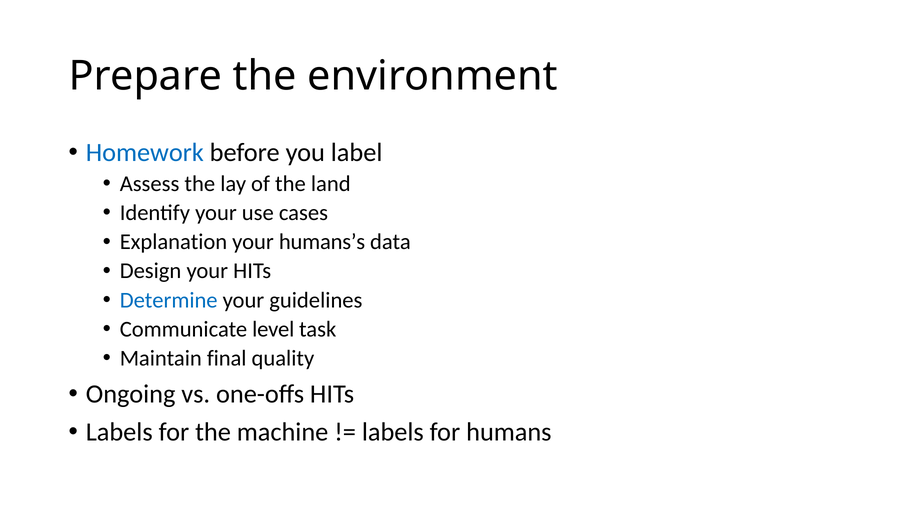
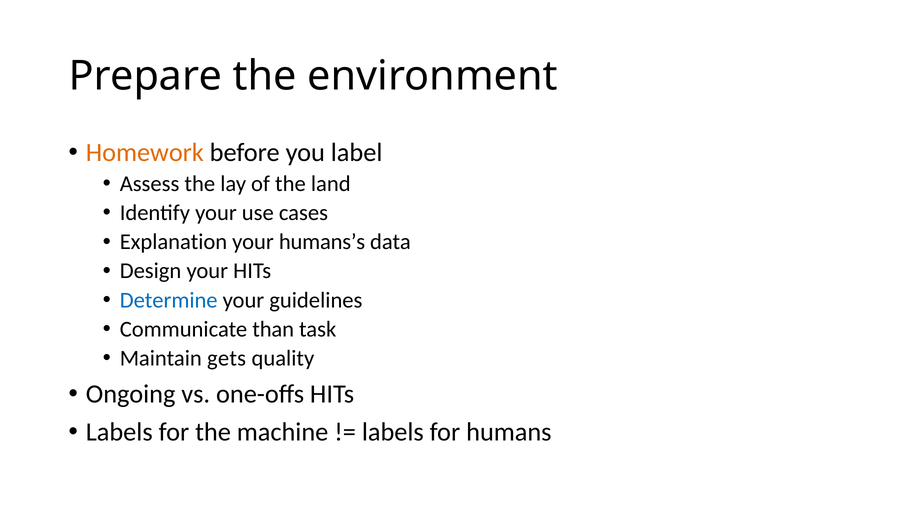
Homework colour: blue -> orange
level: level -> than
final: final -> gets
